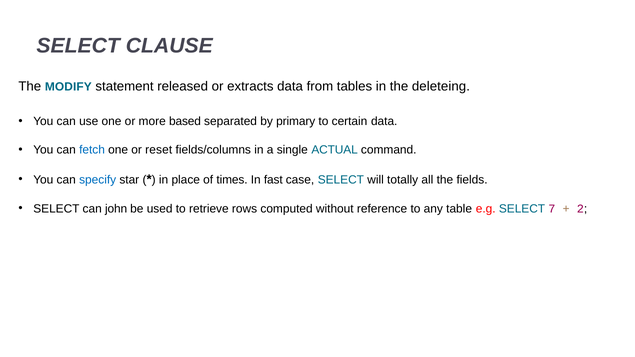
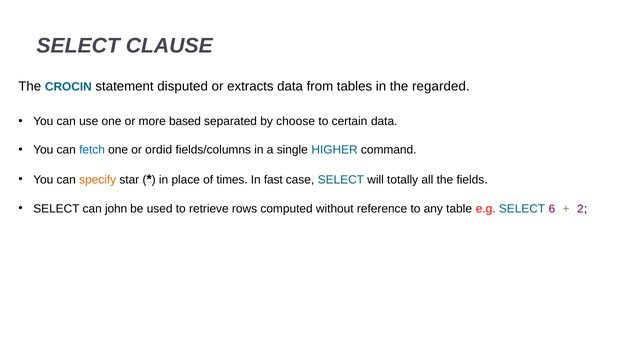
MODIFY: MODIFY -> CROCIN
released: released -> disputed
deleteing: deleteing -> regarded
primary: primary -> choose
reset: reset -> ordid
ACTUAL: ACTUAL -> HIGHER
specify colour: blue -> orange
7: 7 -> 6
